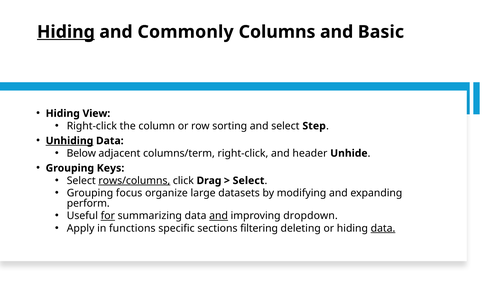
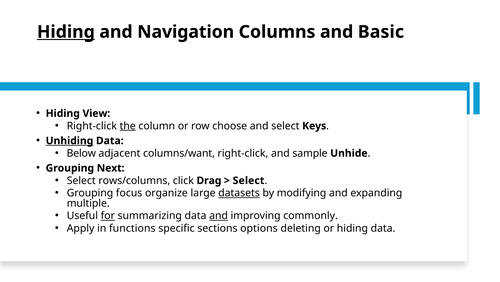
Commonly: Commonly -> Navigation
the underline: none -> present
sorting: sorting -> choose
Step: Step -> Keys
columns/term: columns/term -> columns/want
header: header -> sample
Keys: Keys -> Next
rows/columns underline: present -> none
datasets underline: none -> present
perform: perform -> multiple
dropdown: dropdown -> commonly
filtering: filtering -> options
data at (383, 228) underline: present -> none
